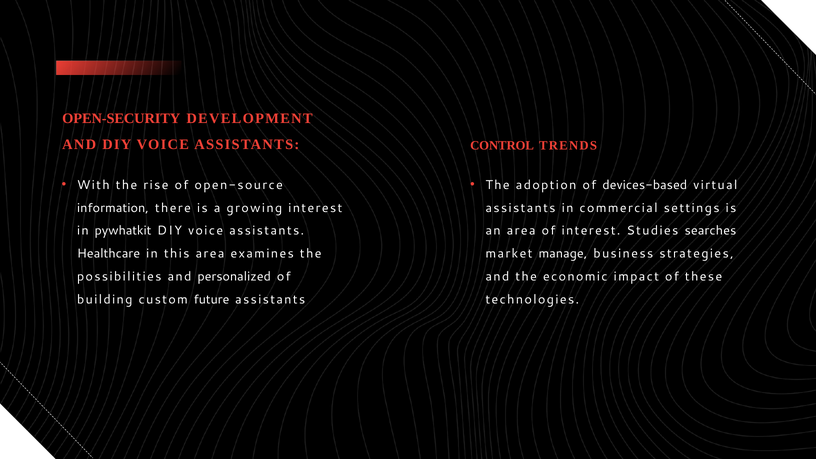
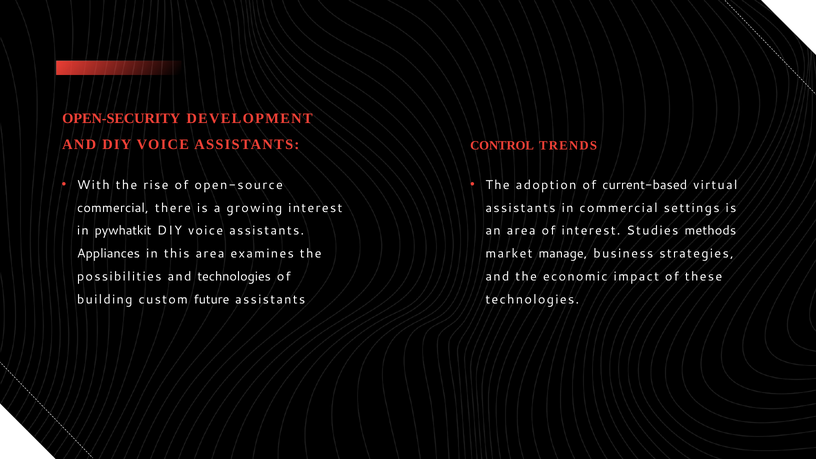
devices-based: devices-based -> current-based
information at (113, 208): information -> commercial
searches: searches -> methods
Healthcare: Healthcare -> Appliances
and personalized: personalized -> technologies
